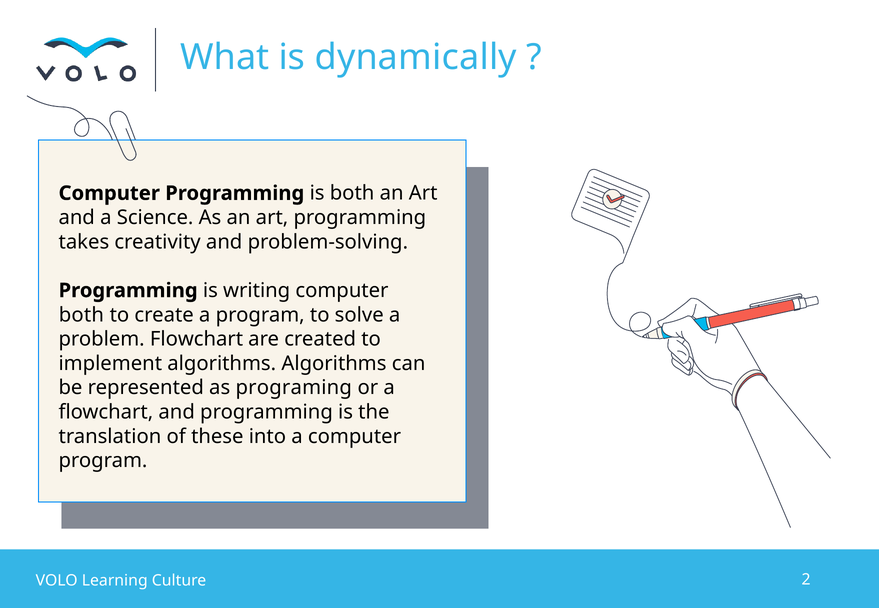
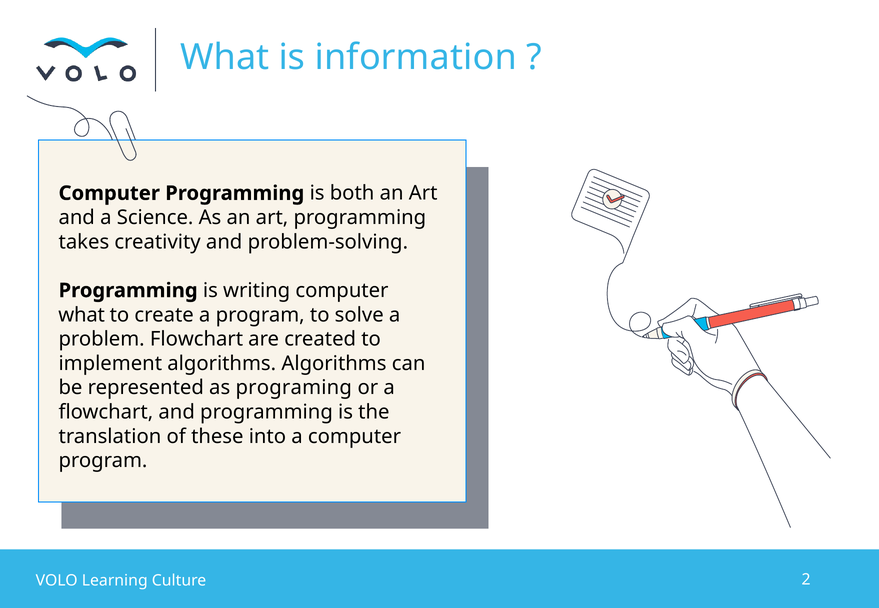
dynamically: dynamically -> information
both at (81, 315): both -> what
